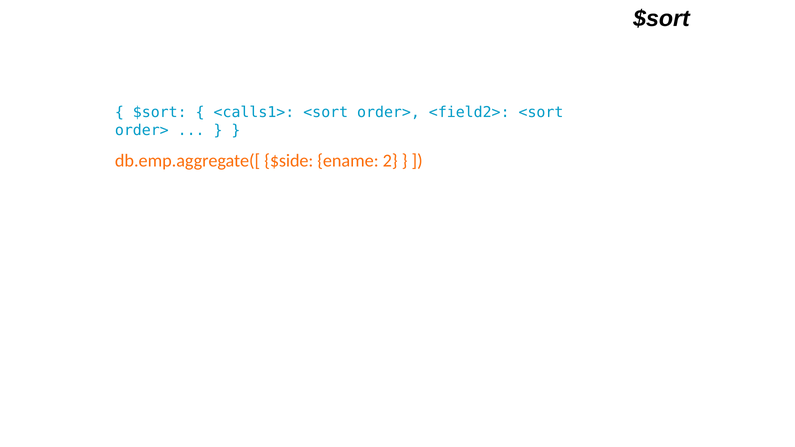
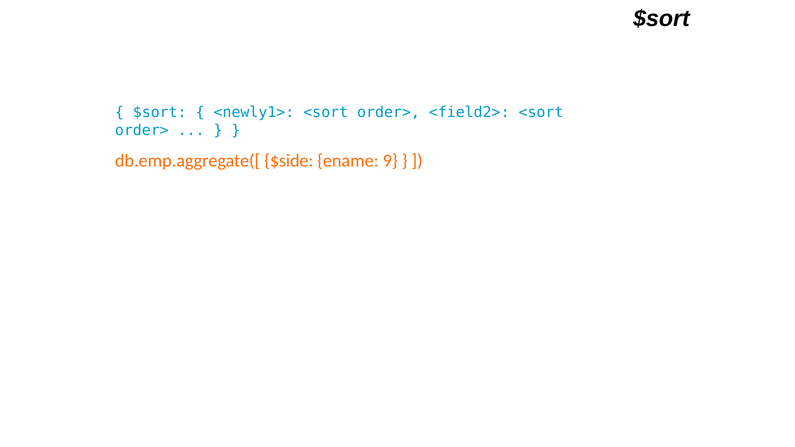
<calls1>: <calls1> -> <newly1>
2: 2 -> 9
